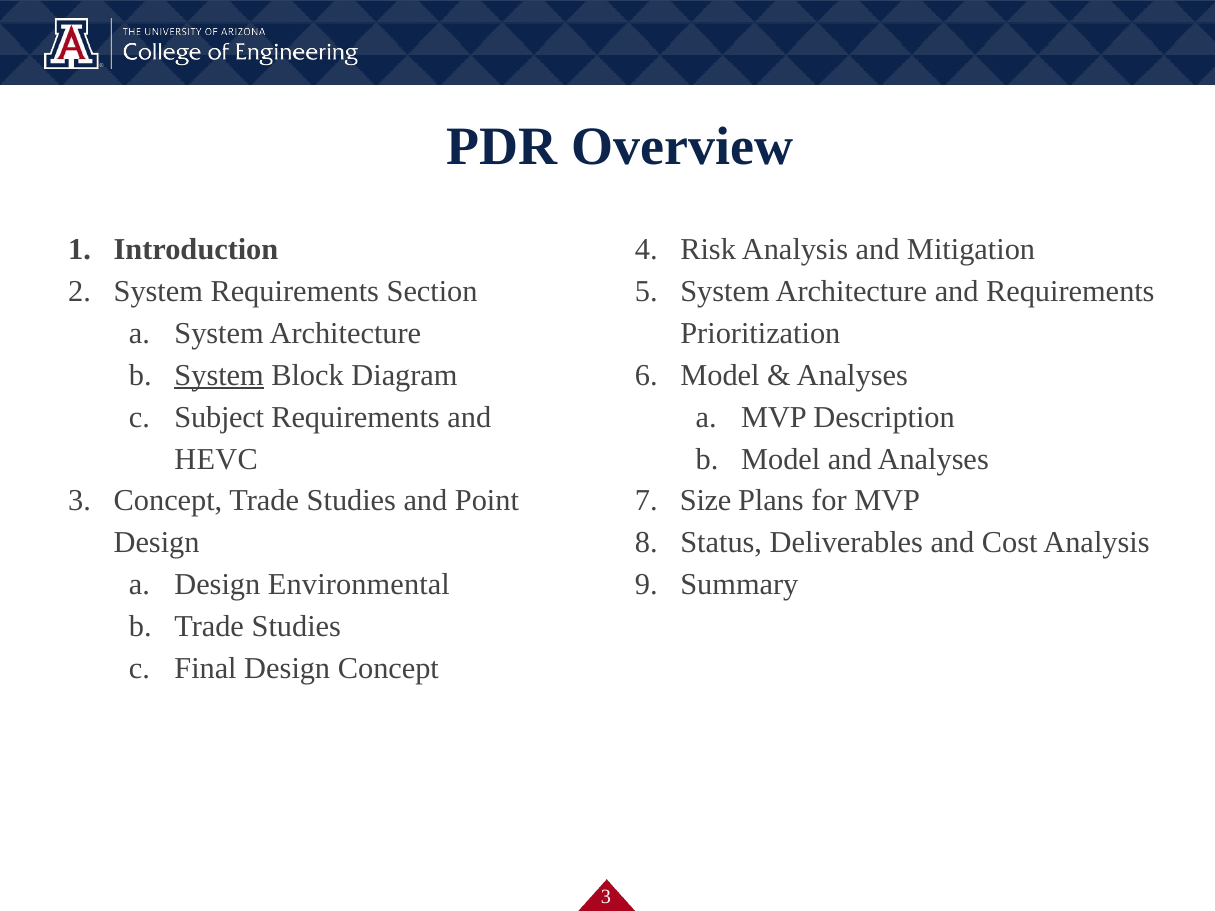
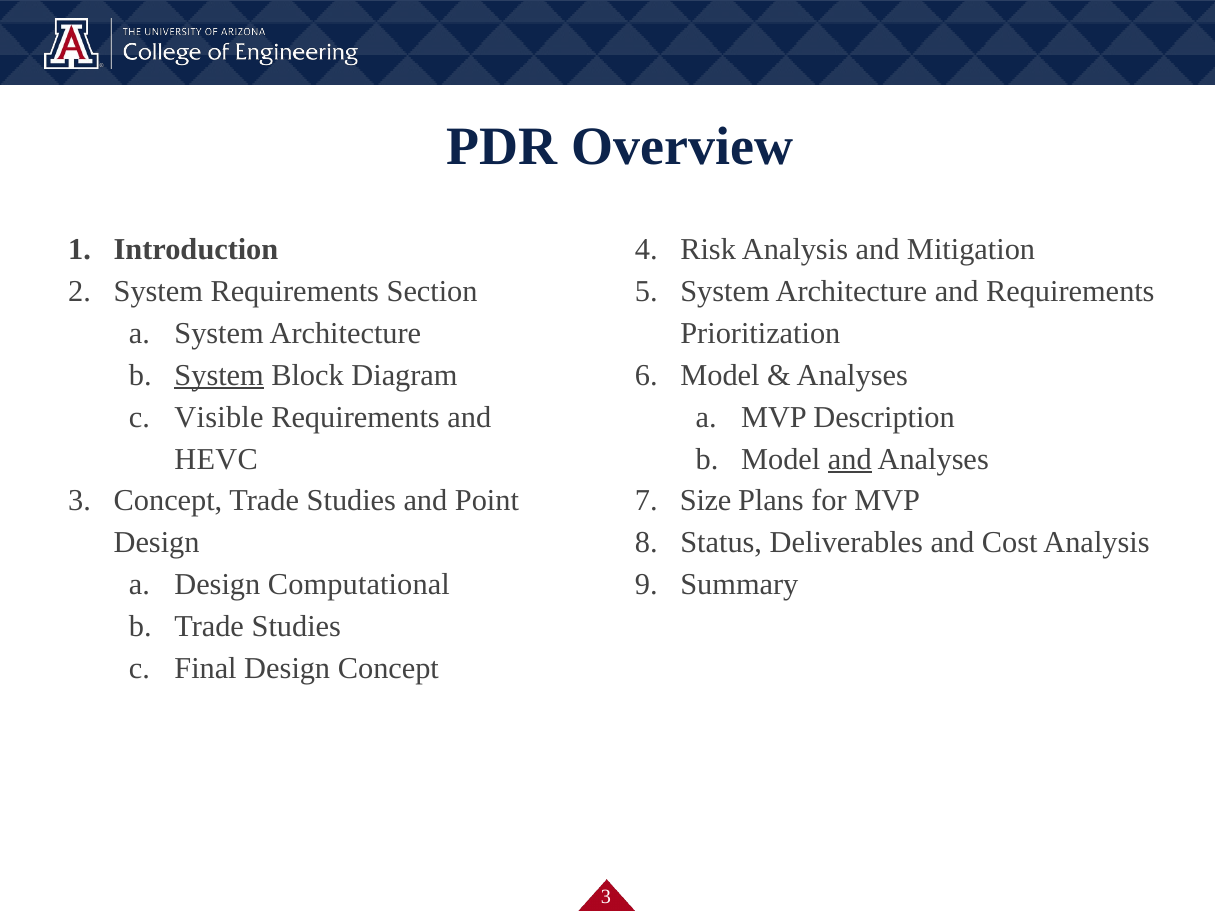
Subject: Subject -> Visible
and at (850, 459) underline: none -> present
Environmental: Environmental -> Computational
